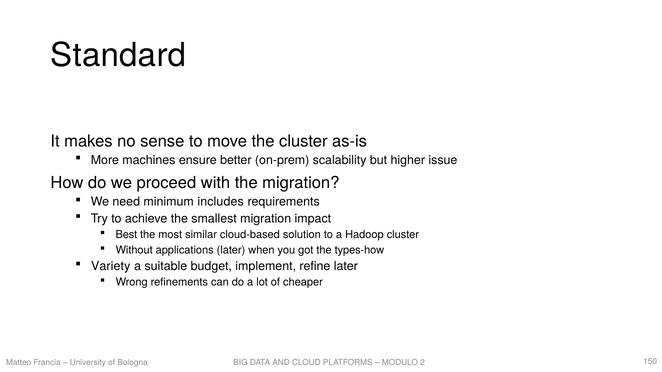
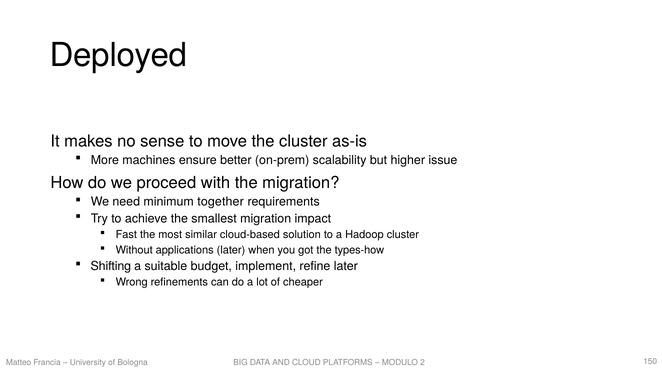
Standard: Standard -> Deployed
includes: includes -> together
Best: Best -> Fast
Variety: Variety -> Shifting
